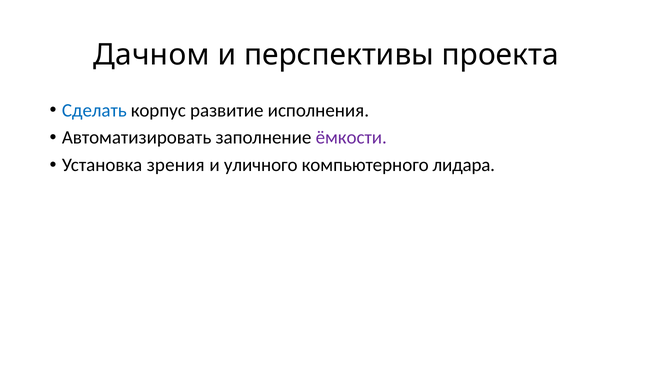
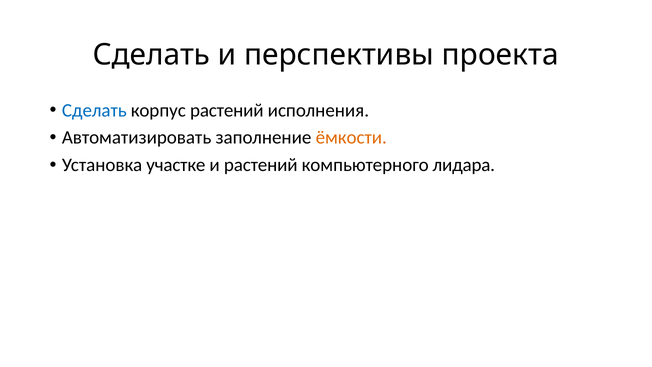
Дачном at (151, 55): Дачном -> Сделать
корпус развитие: развитие -> растений
ёмкости colour: purple -> orange
зрения: зрения -> участке
и уличного: уличного -> растений
